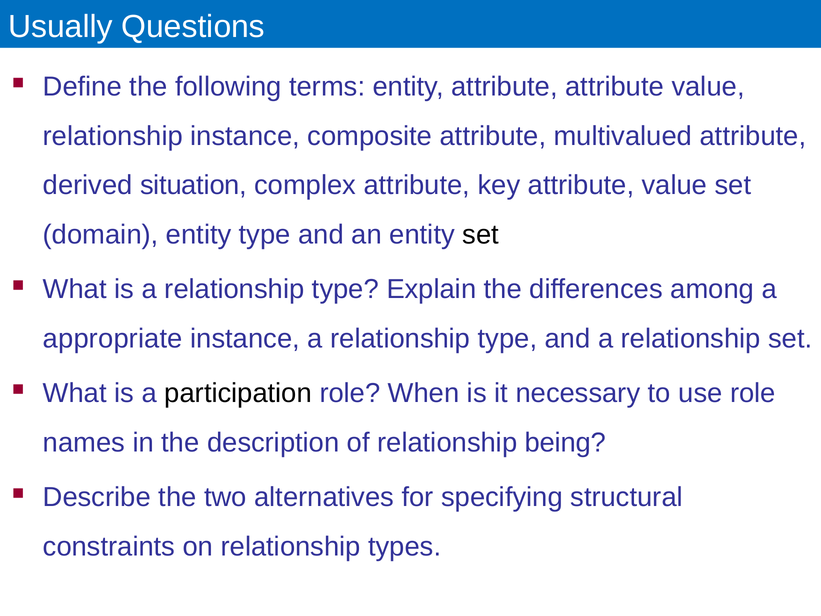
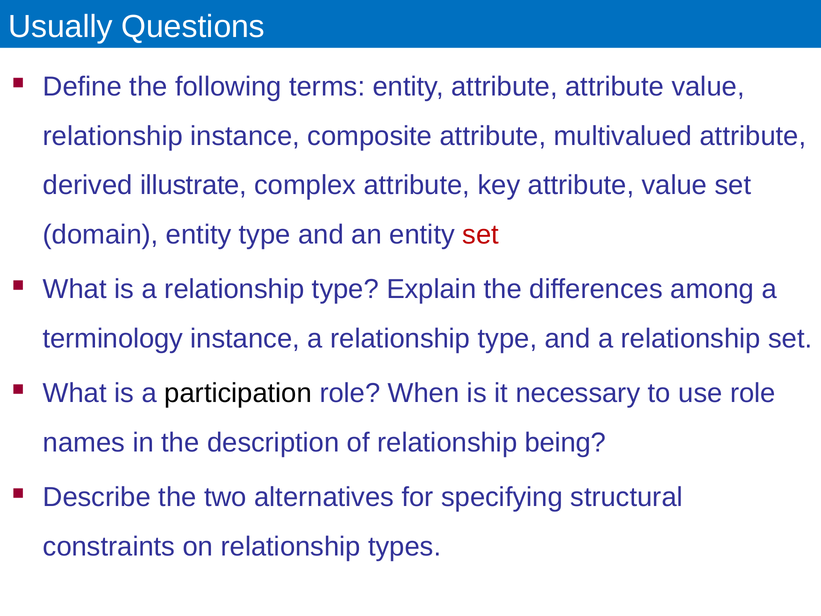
situation: situation -> illustrate
set at (481, 235) colour: black -> red
appropriate: appropriate -> terminology
